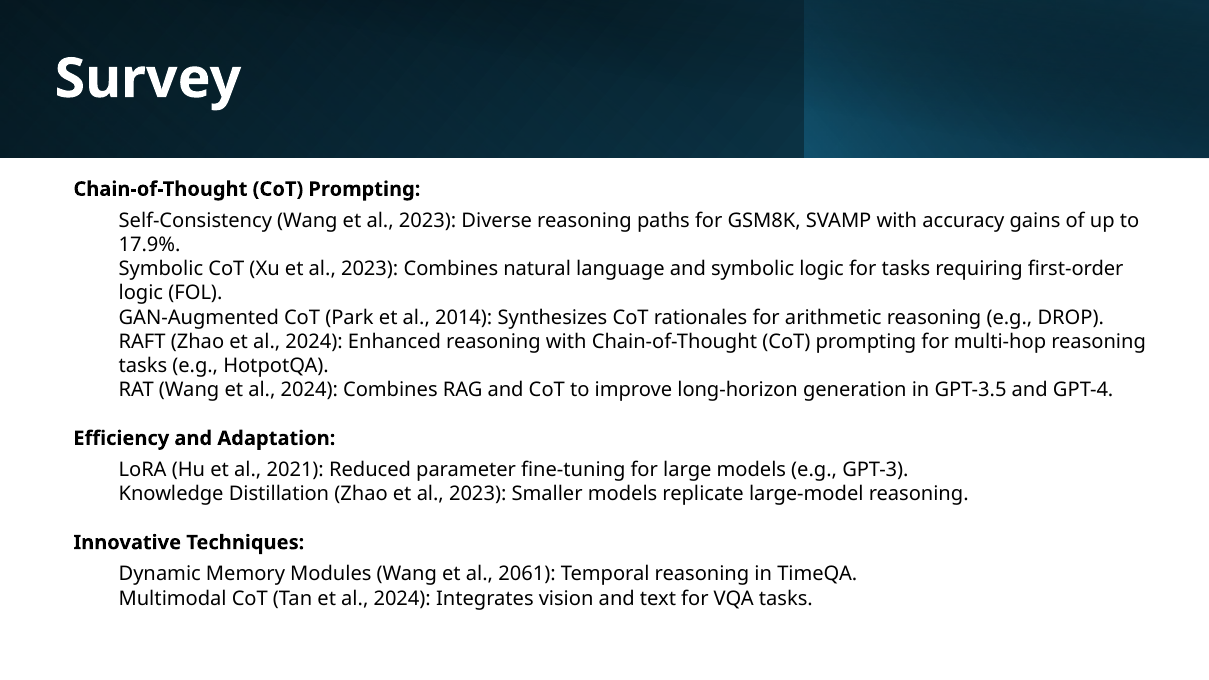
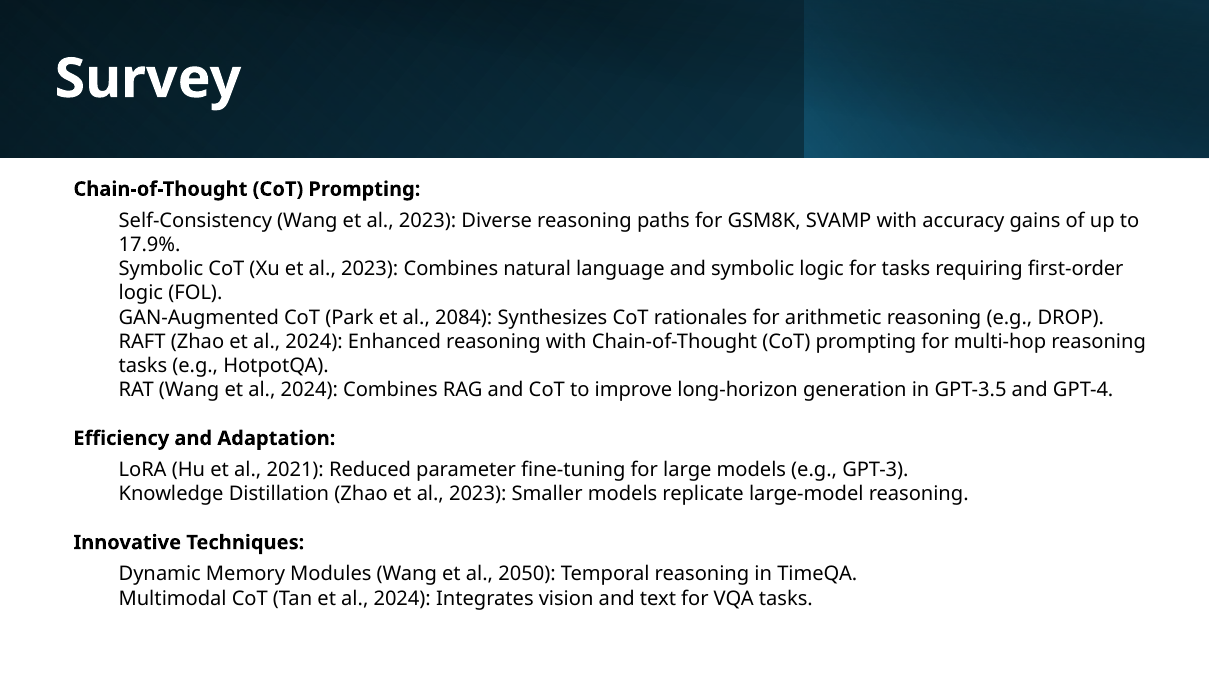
2014: 2014 -> 2084
2061: 2061 -> 2050
